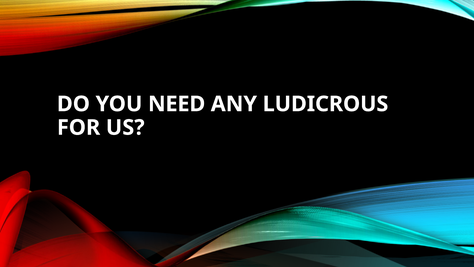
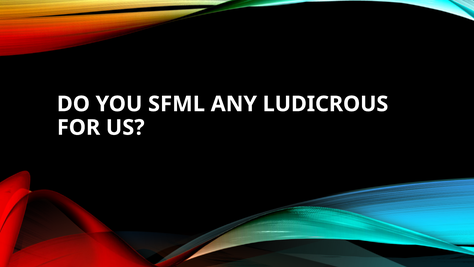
NEED: NEED -> SFML
